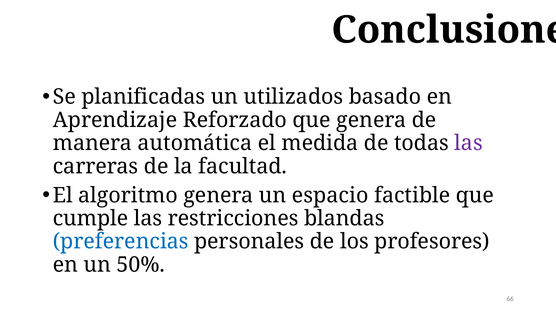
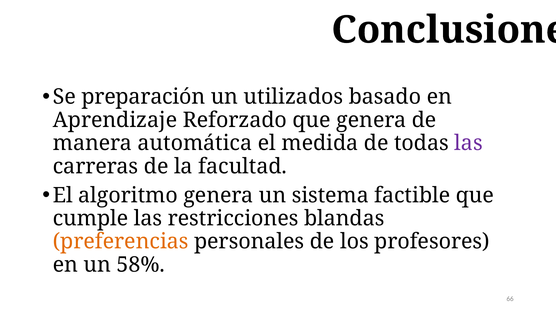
planificadas: planificadas -> preparación
espacio: espacio -> sistema
preferencias colour: blue -> orange
50%: 50% -> 58%
